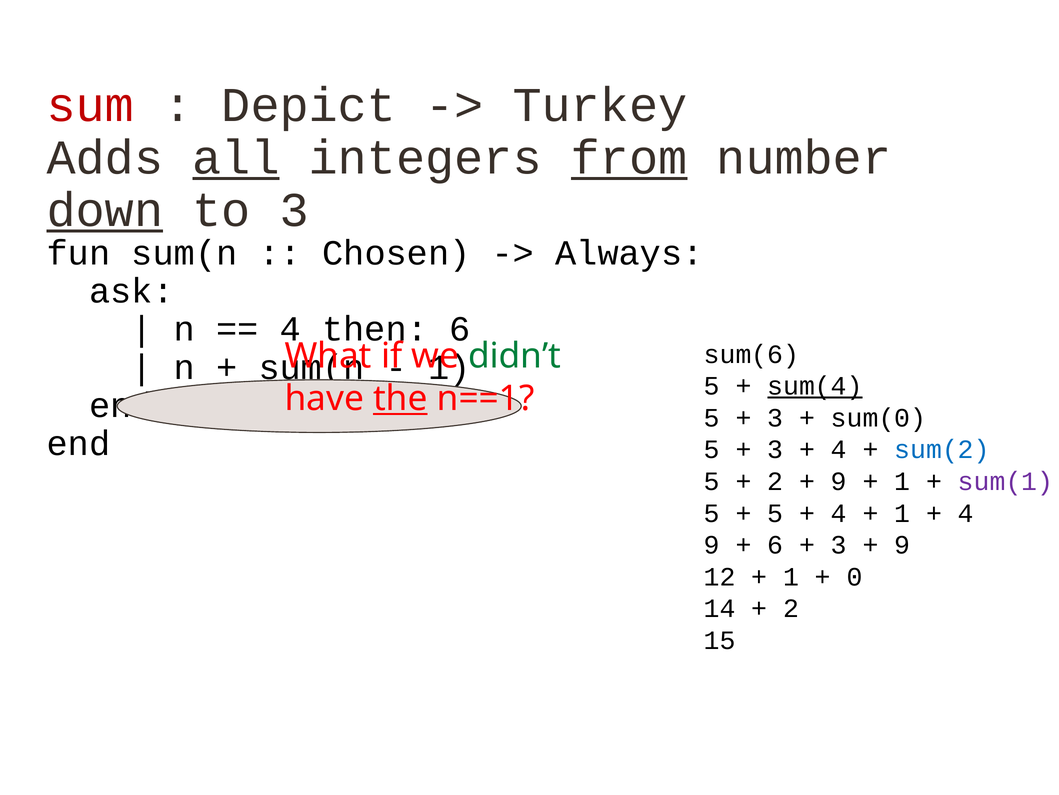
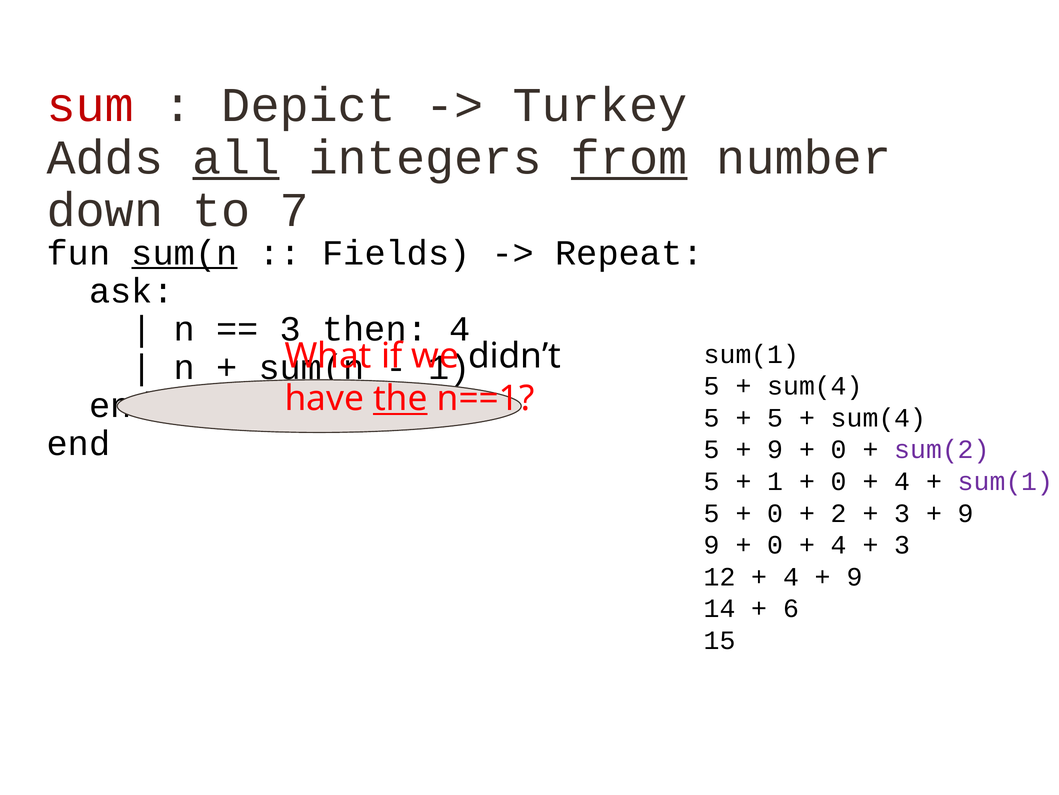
down underline: present -> none
to 3: 3 -> 7
sum(n at (184, 253) underline: none -> present
Chosen: Chosen -> Fields
Always: Always -> Repeat
4 at (290, 329): 4 -> 3
then 6: 6 -> 4
sum(6 at (751, 354): sum(6 -> sum(1
didn’t colour: green -> black
sum(4 at (815, 386) underline: present -> none
3 at (775, 418): 3 -> 5
sum(0 at (879, 418): sum(0 -> sum(4
3 at (775, 449): 3 -> 9
4 at (839, 449): 4 -> 0
sum(2 colour: blue -> purple
2 at (775, 481): 2 -> 1
9 at (839, 481): 9 -> 0
1 at (902, 481): 1 -> 4
5 at (775, 513): 5 -> 0
4 at (839, 513): 4 -> 2
1 at (902, 513): 1 -> 3
4 at (966, 513): 4 -> 9
6 at (775, 545): 6 -> 0
3 at (839, 545): 3 -> 4
9 at (902, 545): 9 -> 3
1 at (791, 576): 1 -> 4
0 at (855, 576): 0 -> 9
2 at (791, 608): 2 -> 6
